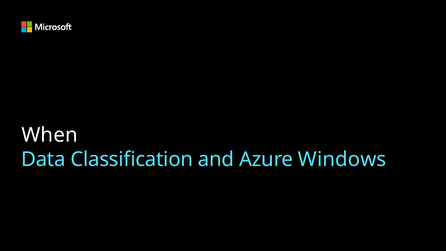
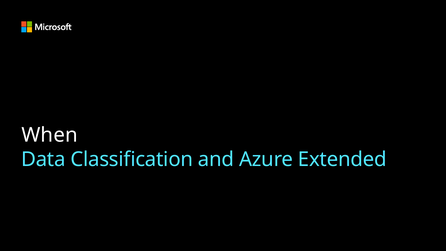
Windows: Windows -> Extended
